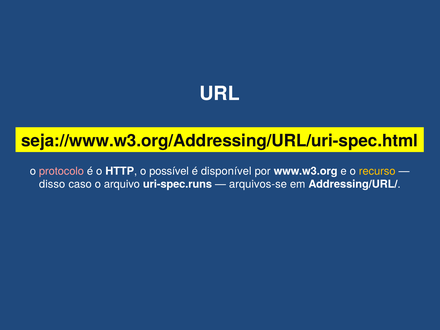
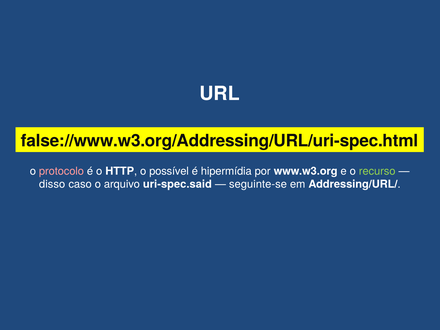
seja://www.w3.org/Addressing/URL/uri-spec.html: seja://www.w3.org/Addressing/URL/uri-spec.html -> false://www.w3.org/Addressing/URL/uri-spec.html
disponível: disponível -> hipermídia
recurso colour: yellow -> light green
uri-spec.runs: uri-spec.runs -> uri-spec.said
arquivos-se: arquivos-se -> seguinte-se
